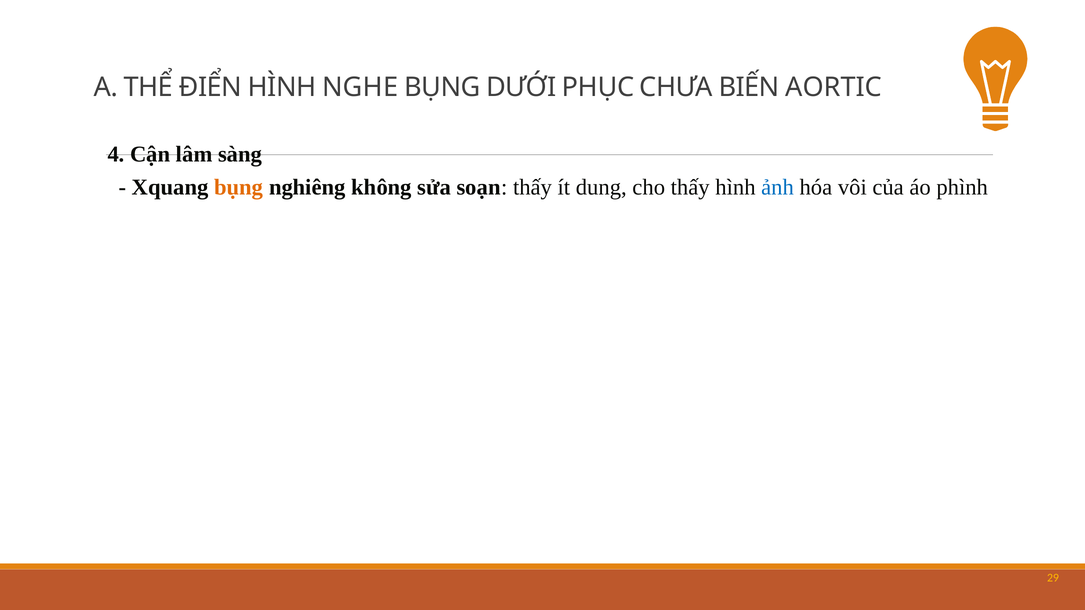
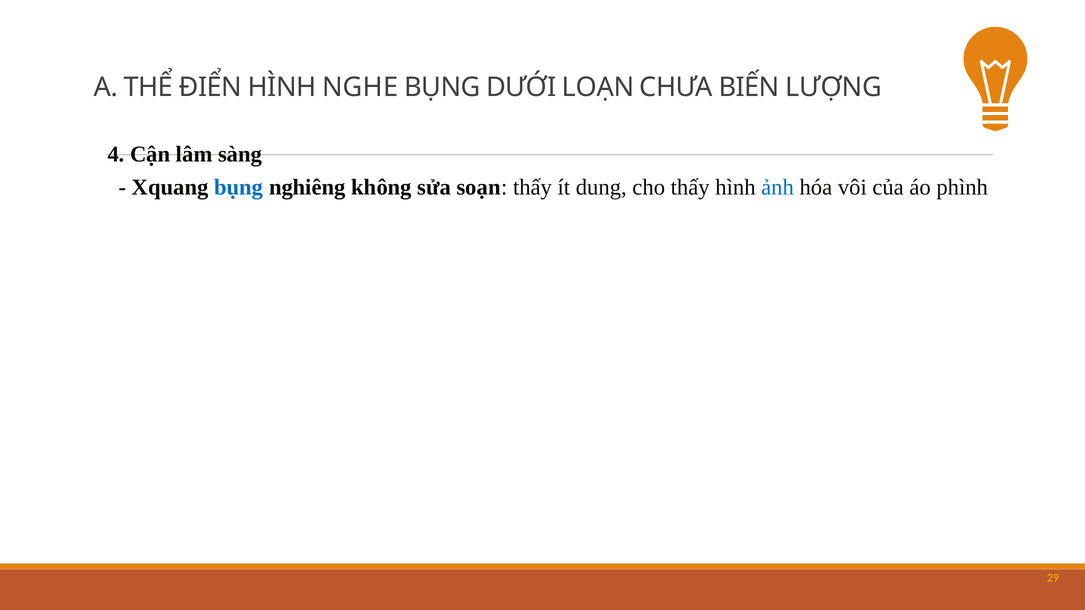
PHỤC: PHỤC -> LOẠN
AORTIC: AORTIC -> LƯỢNG
bụng at (239, 188) colour: orange -> blue
